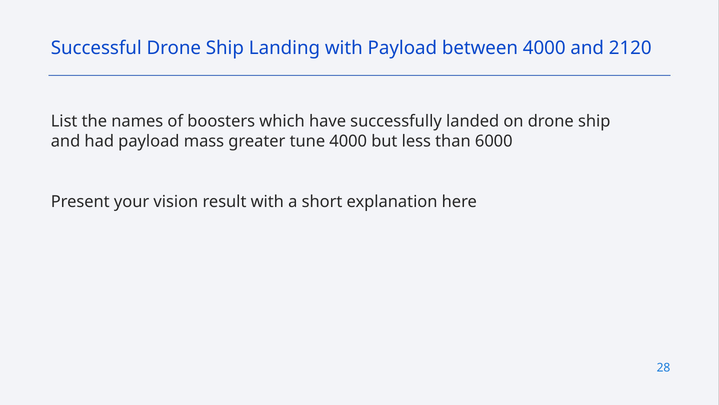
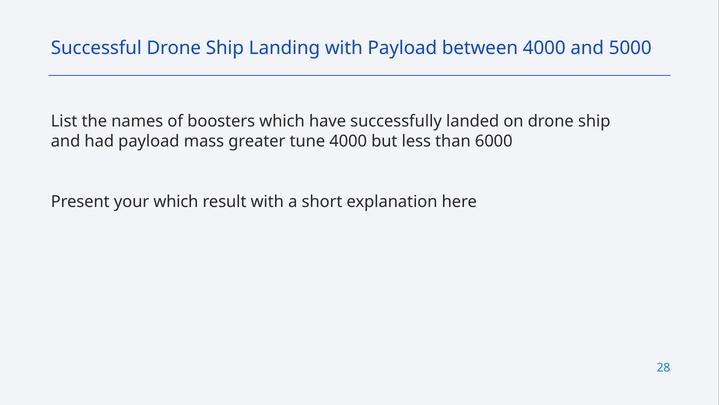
2120: 2120 -> 5000
your vision: vision -> which
